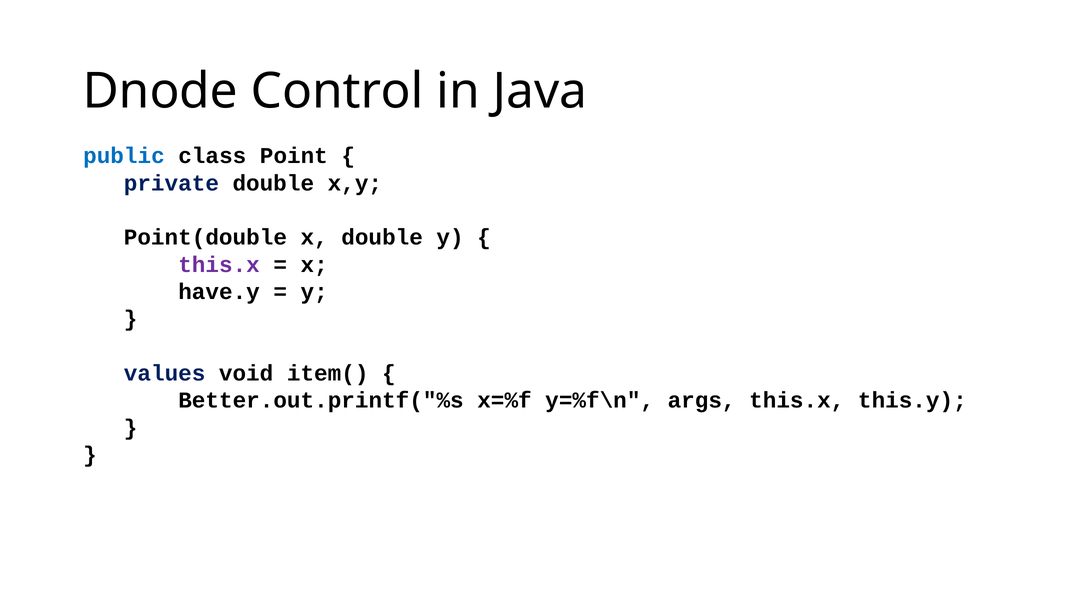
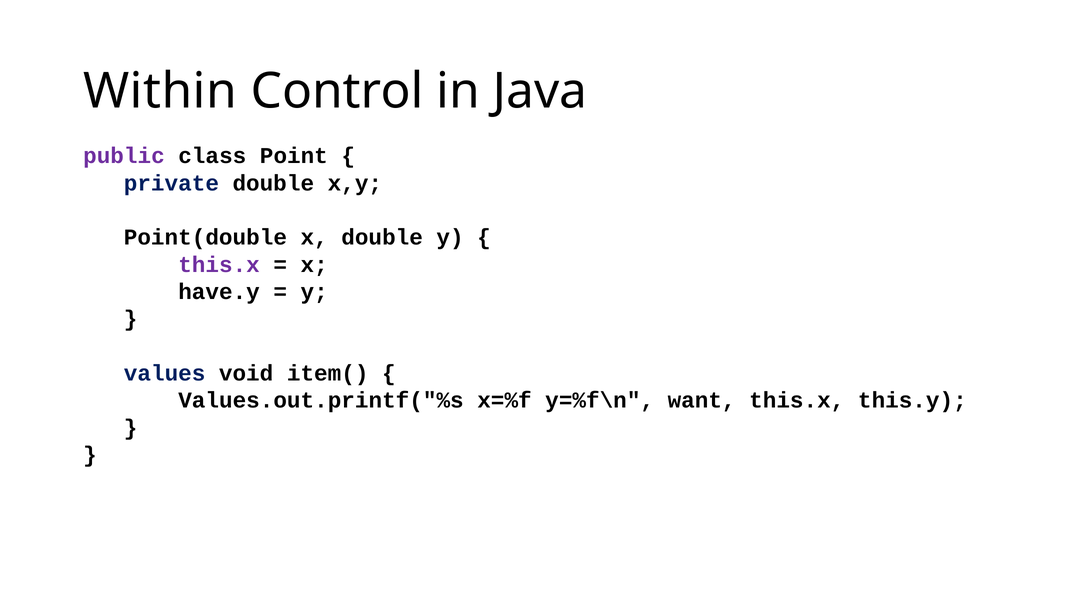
Dnode: Dnode -> Within
public colour: blue -> purple
Better.out.printf("%s: Better.out.printf("%s -> Values.out.printf("%s
args: args -> want
